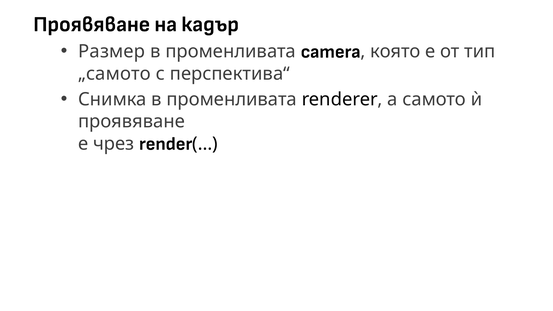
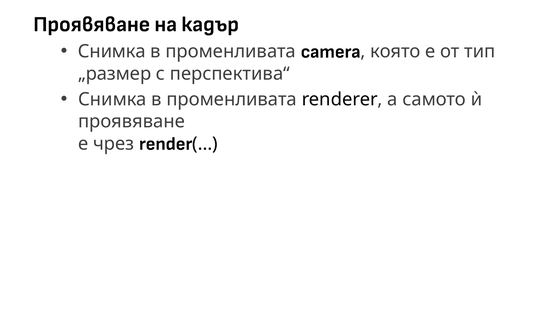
Размер at (112, 52): Размер -> Снимка
„самото: „самото -> „размер
